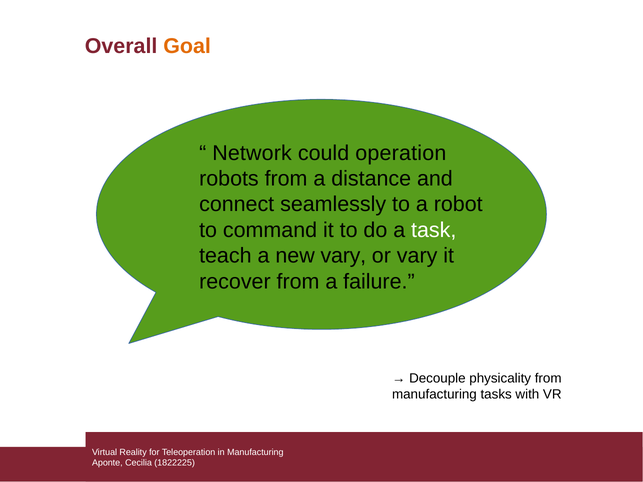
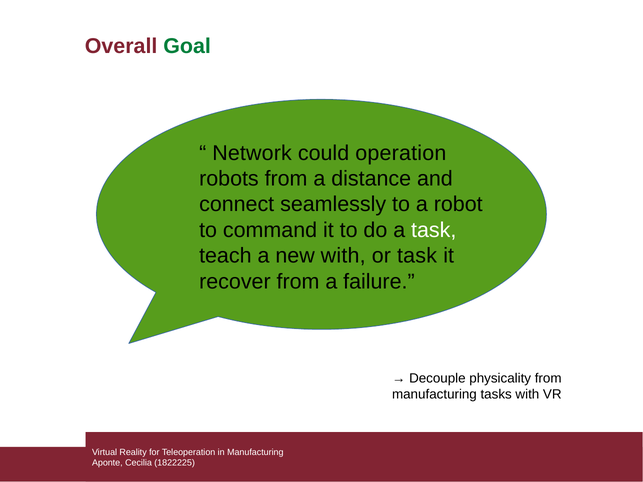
Goal colour: orange -> green
new vary: vary -> with
or vary: vary -> task
